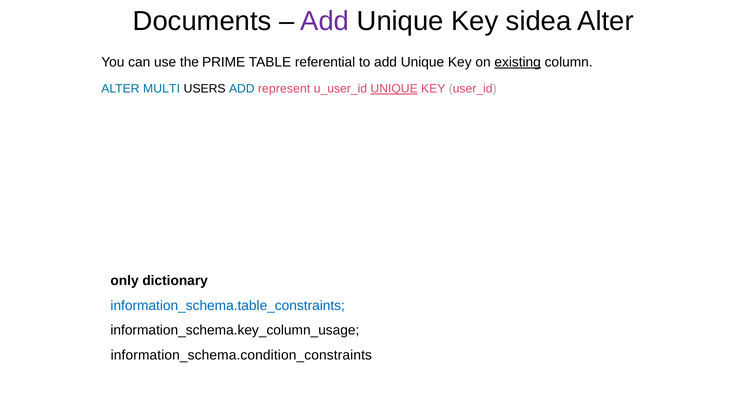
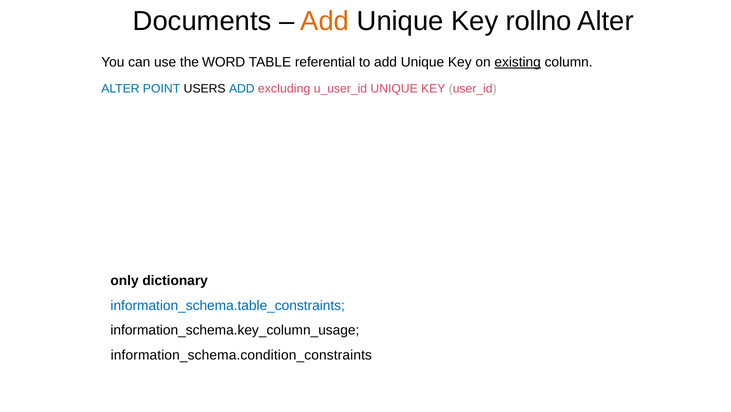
Add at (325, 21) colour: purple -> orange
sidea: sidea -> rollno
PRIME: PRIME -> WORD
MULTI: MULTI -> POINT
represent: represent -> excluding
UNIQUE at (394, 89) underline: present -> none
